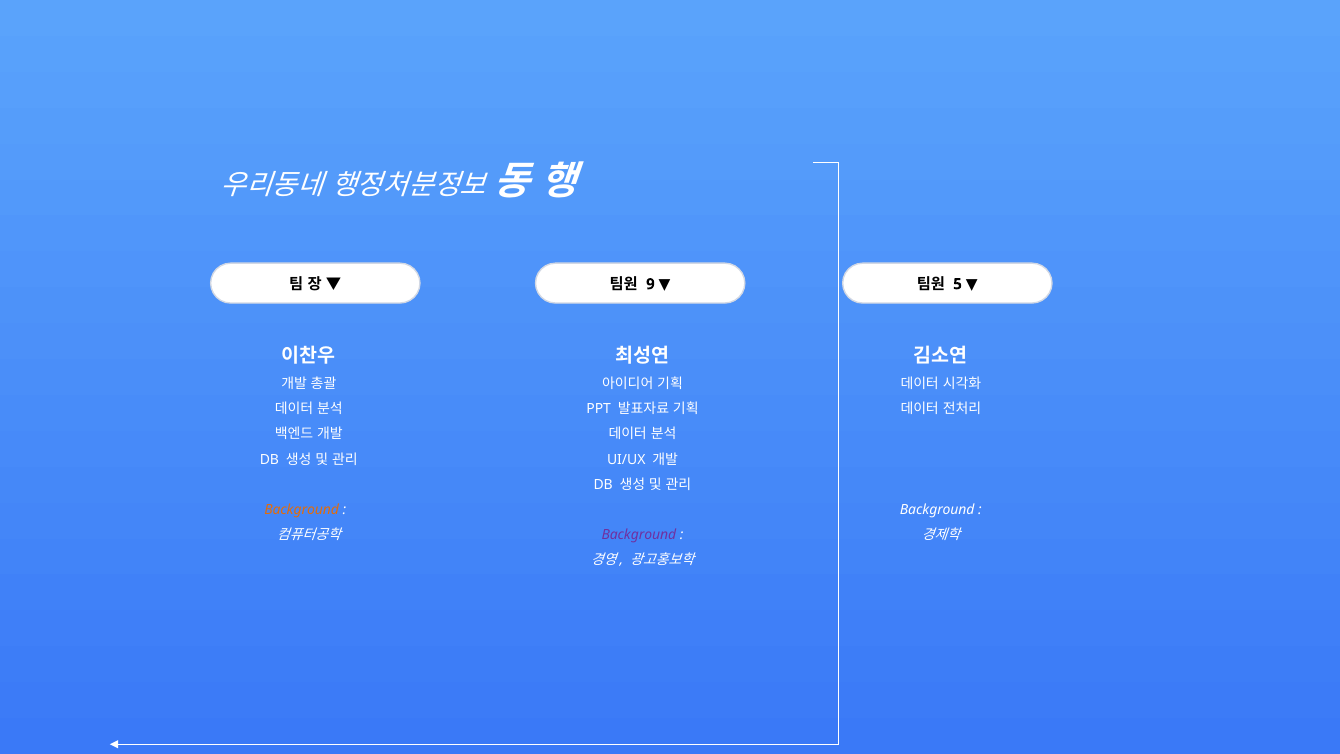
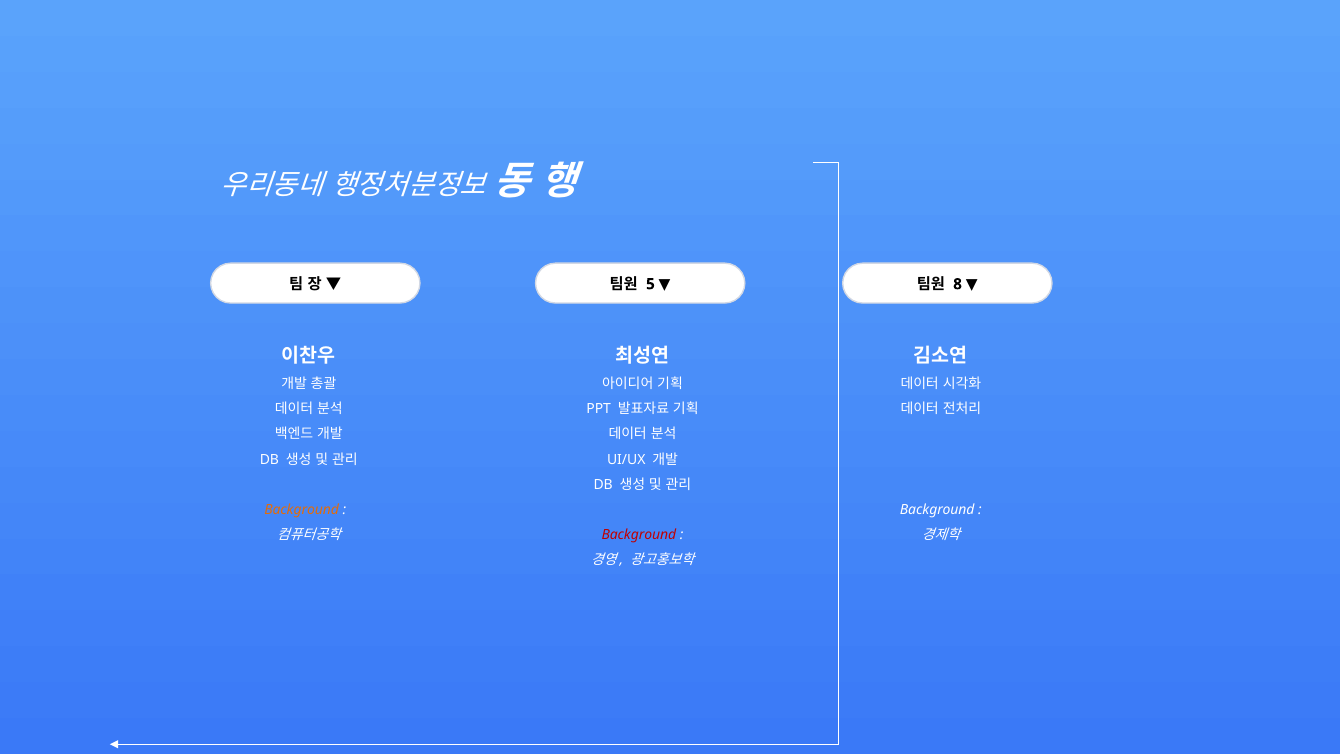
9: 9 -> 5
5: 5 -> 8
Background at (639, 535) colour: purple -> red
